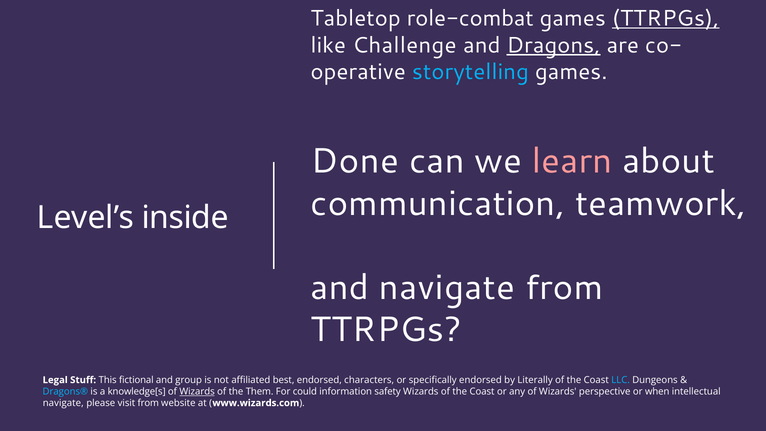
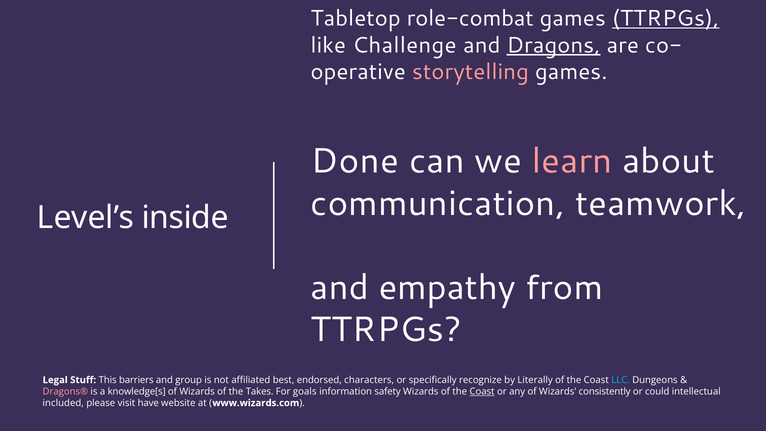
storytelling colour: light blue -> pink
and navigate: navigate -> empathy
fictional: fictional -> barriers
specifically endorsed: endorsed -> recognize
Dragons® colour: light blue -> pink
Wizards at (197, 391) underline: present -> none
Them: Them -> Takes
could: could -> goals
Coast at (482, 391) underline: none -> present
perspective: perspective -> consistently
when: when -> could
navigate at (63, 403): navigate -> included
visit from: from -> have
